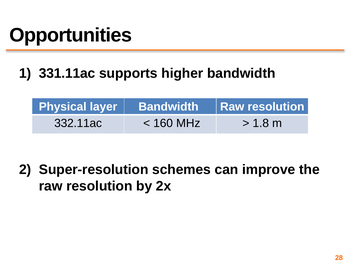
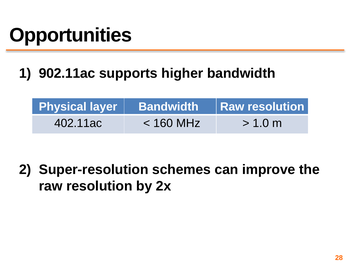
331.11ac: 331.11ac -> 902.11ac
332.11ac: 332.11ac -> 402.11ac
1.8: 1.8 -> 1.0
